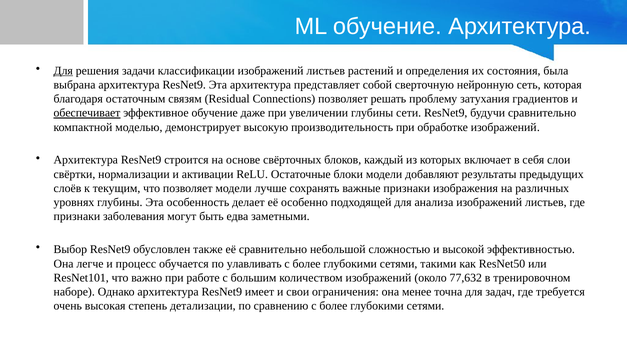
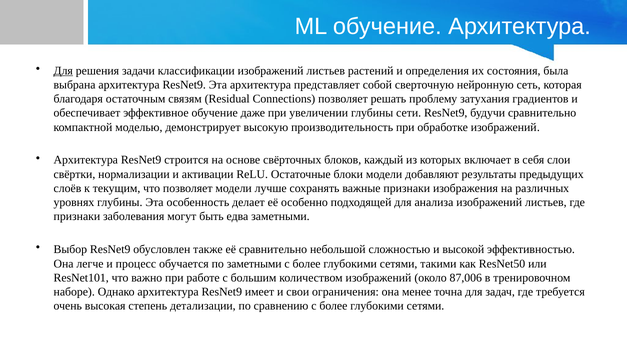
обеспечивает underline: present -> none
по улавливать: улавливать -> заметными
77,632: 77,632 -> 87,006
